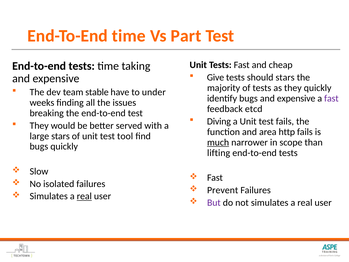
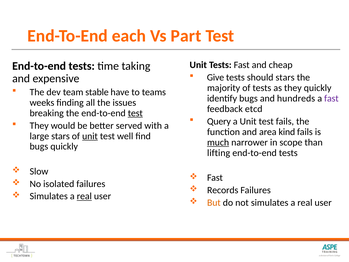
End-To-End time: time -> each
under: under -> teams
bugs and expensive: expensive -> hundreds
test at (135, 113) underline: none -> present
Diving: Diving -> Query
http: http -> kind
unit at (90, 136) underline: none -> present
tool: tool -> well
Prevent: Prevent -> Records
But colour: purple -> orange
